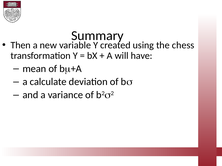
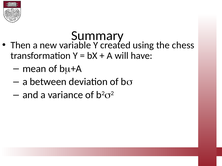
calculate: calculate -> between
